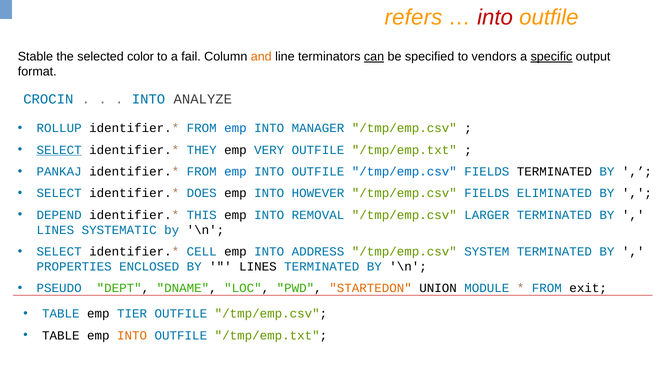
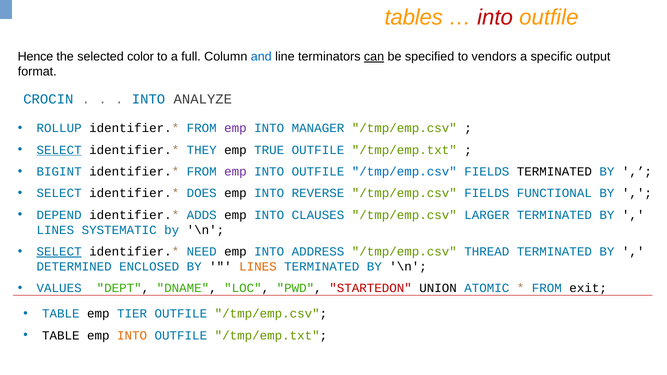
refers: refers -> tables
Stable: Stable -> Hence
fail: fail -> full
and colour: orange -> blue
specific underline: present -> none
emp at (235, 128) colour: blue -> purple
VERY: VERY -> TRUE
PANKAJ: PANKAJ -> BIGINT
emp at (235, 172) colour: blue -> purple
HOWEVER: HOWEVER -> REVERSE
ELIMINATED: ELIMINATED -> FUNCTIONAL
THIS: THIS -> ADDS
REMOVAL: REMOVAL -> CLAUSES
SELECT at (59, 252) underline: none -> present
CELL: CELL -> NEED
SYSTEM: SYSTEM -> THREAD
PROPERTIES: PROPERTIES -> DETERMINED
LINES at (258, 267) colour: black -> orange
PSEUDO: PSEUDO -> VALUES
STARTEDON colour: orange -> red
MODULE: MODULE -> ATOMIC
